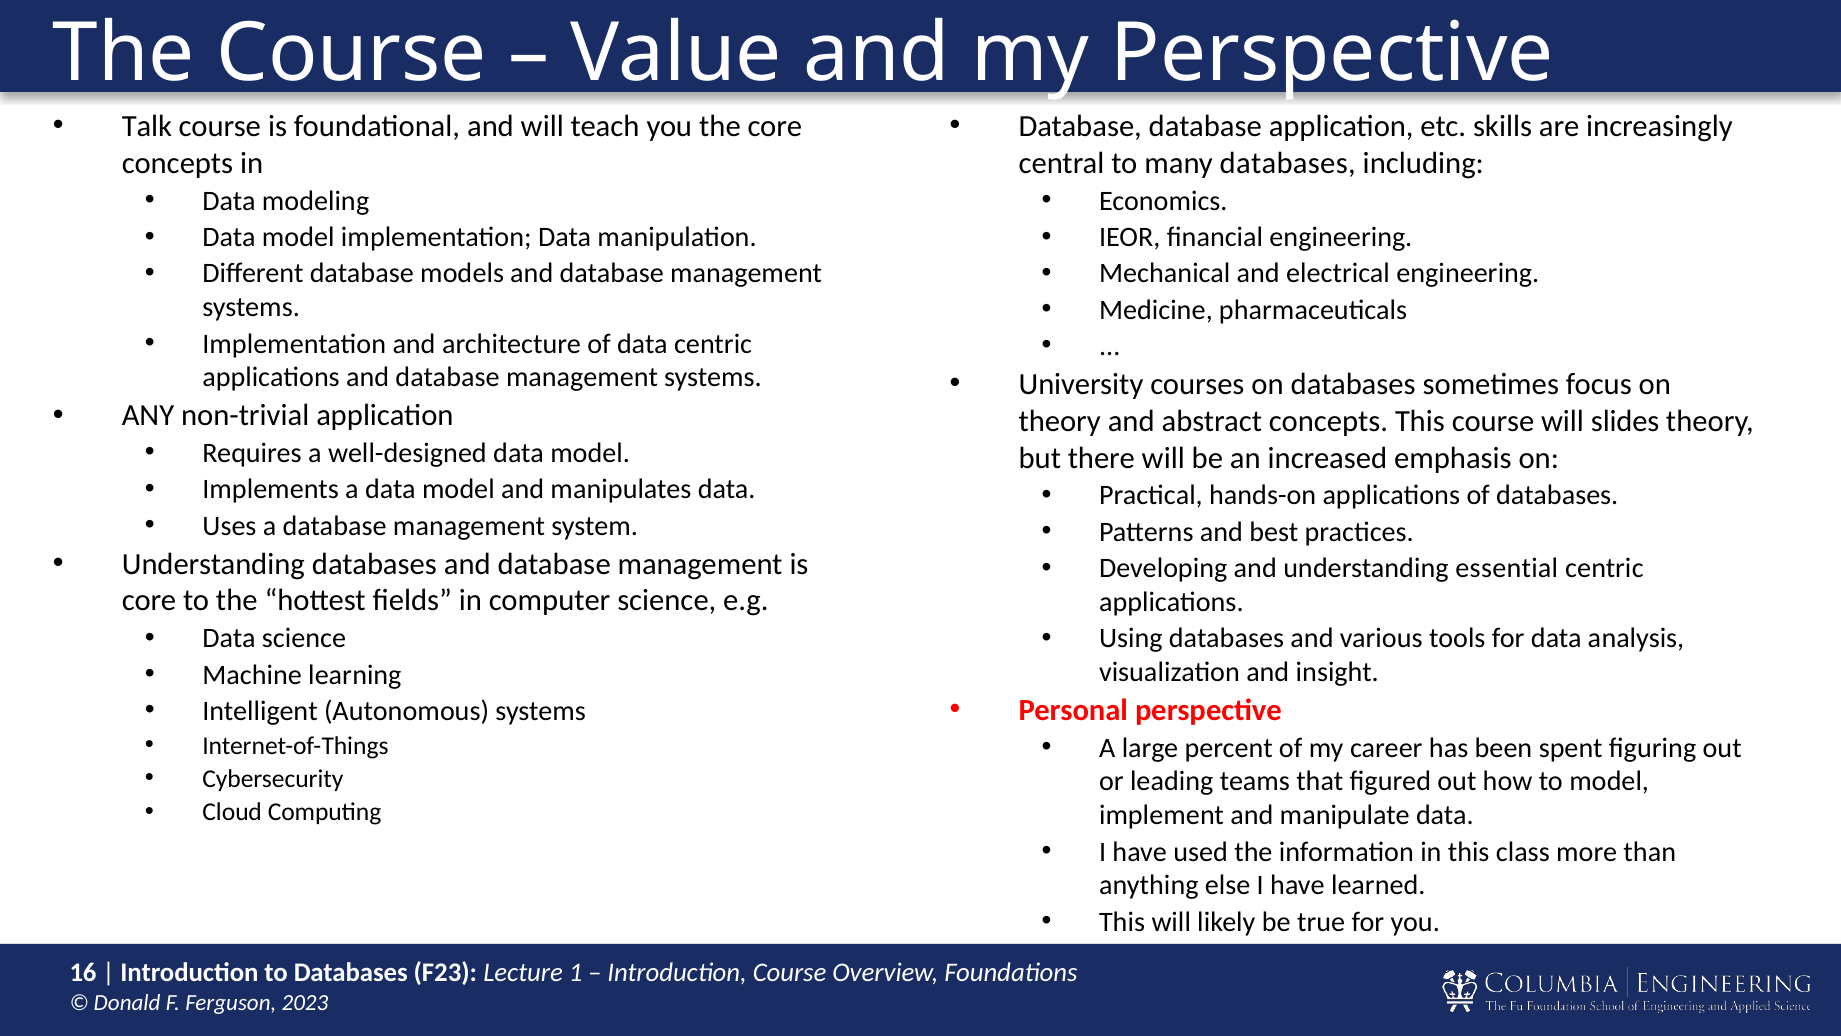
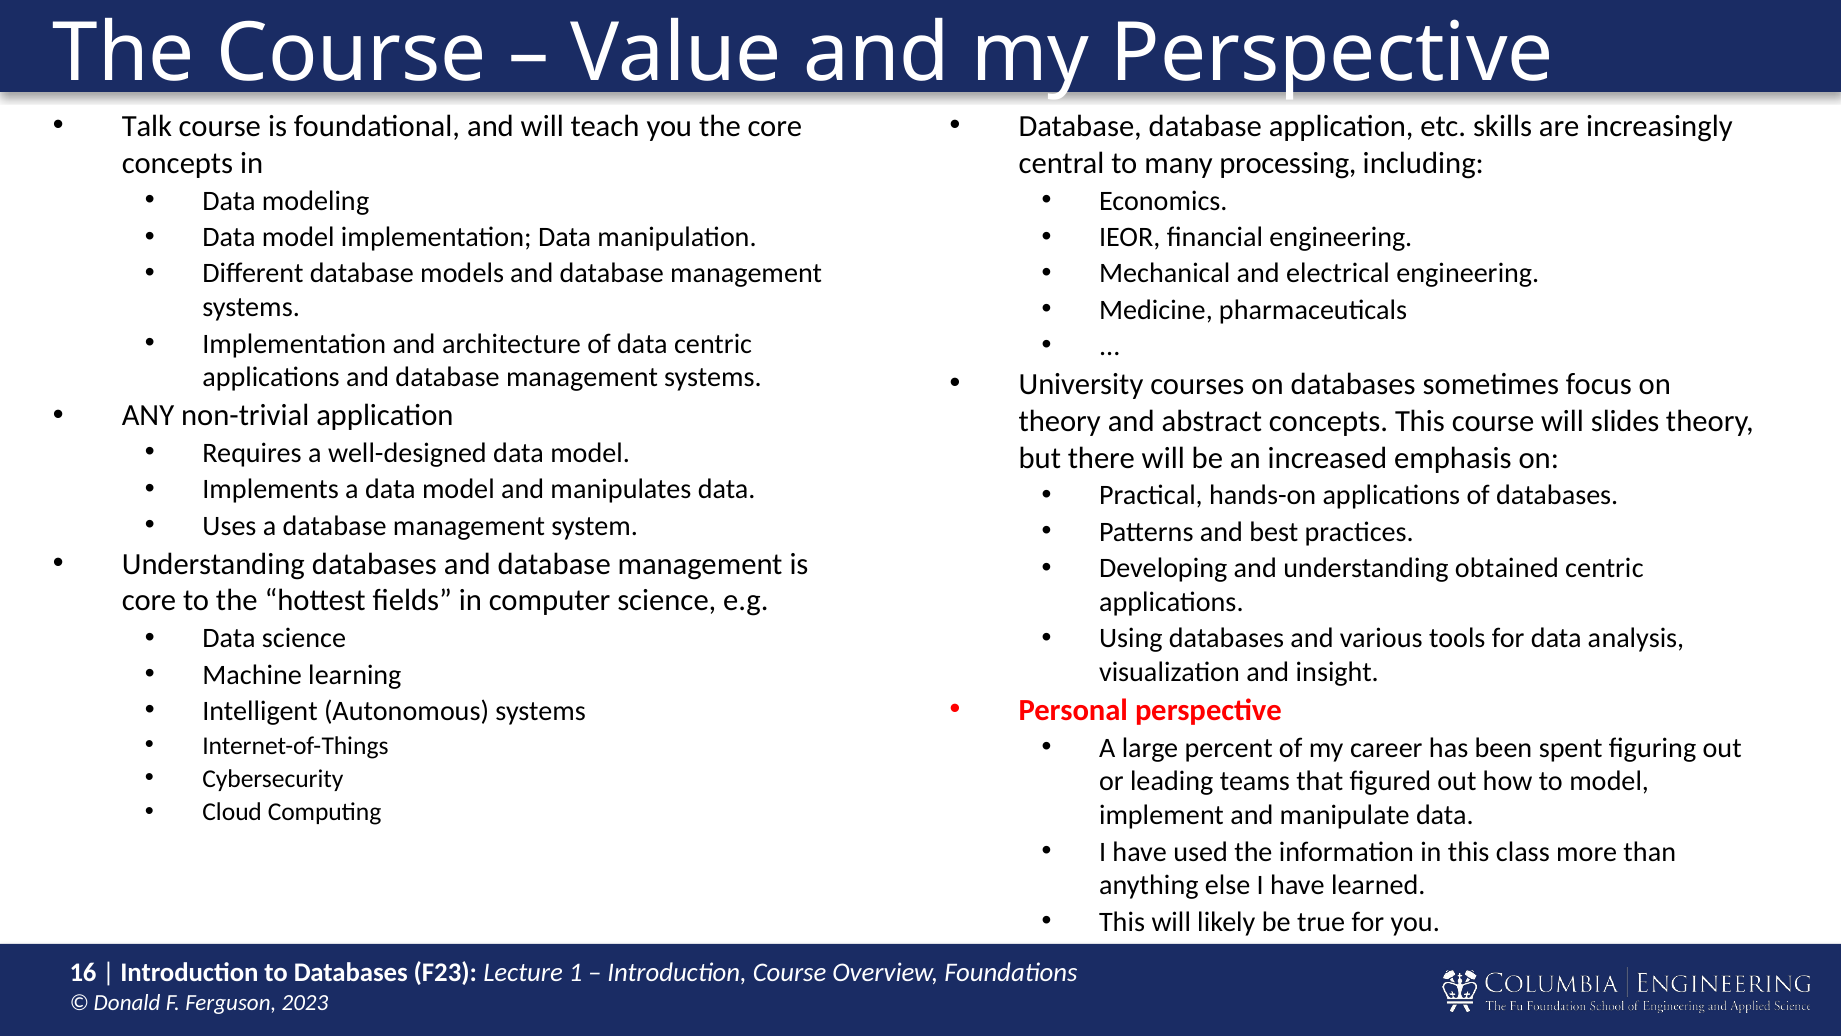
many databases: databases -> processing
essential: essential -> obtained
